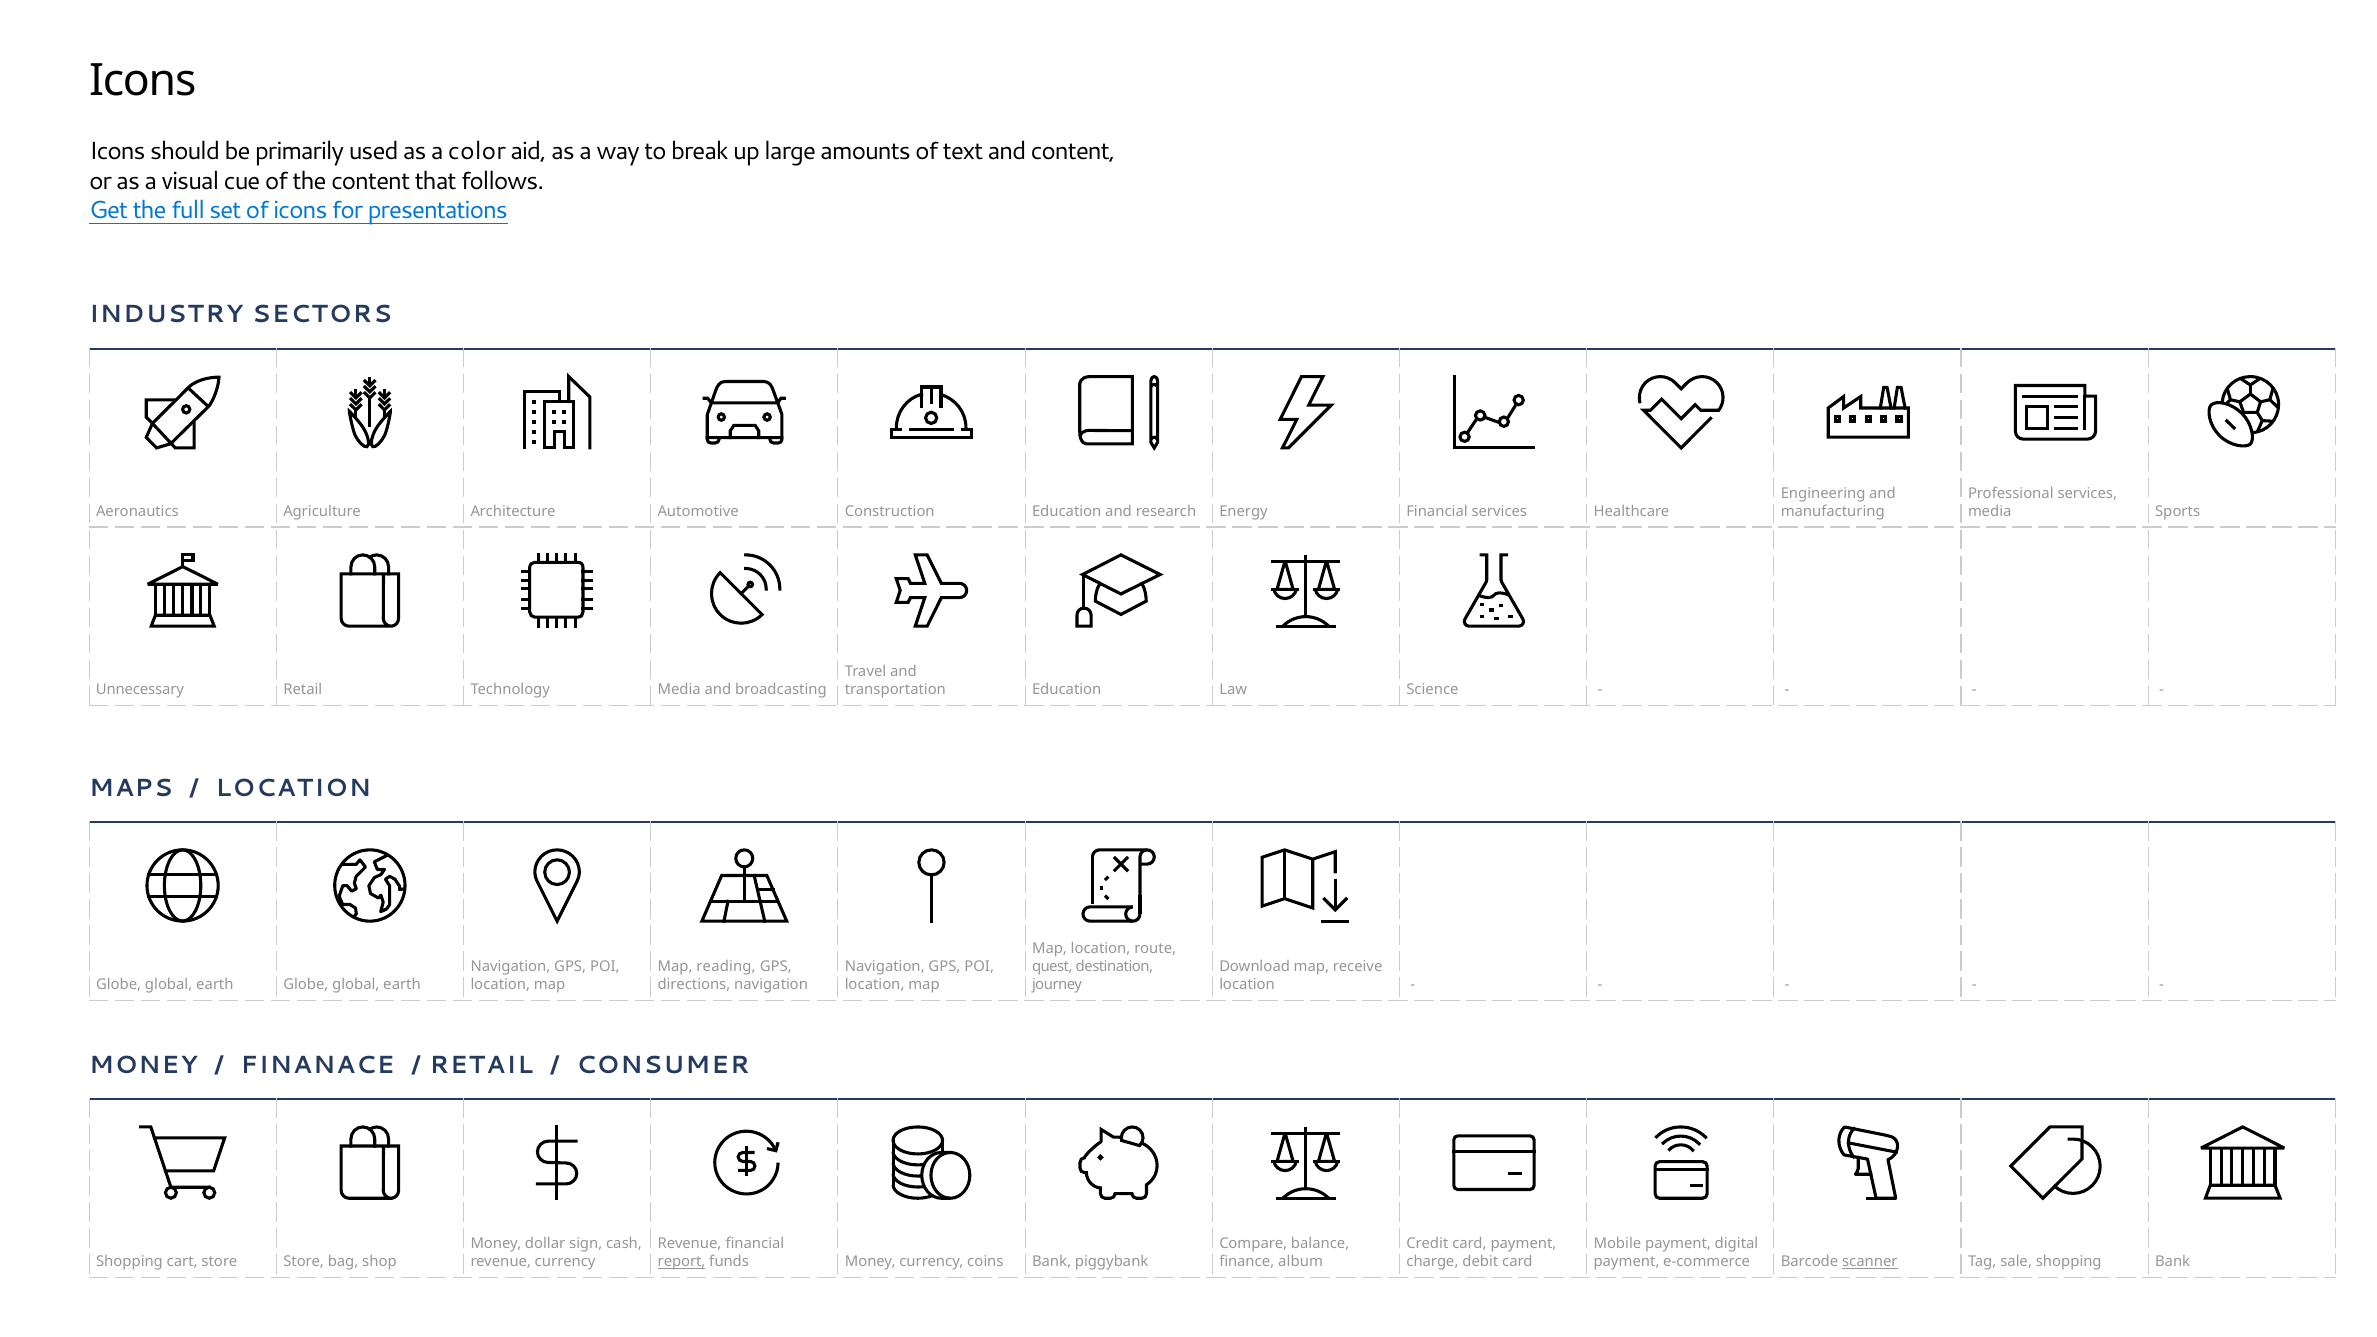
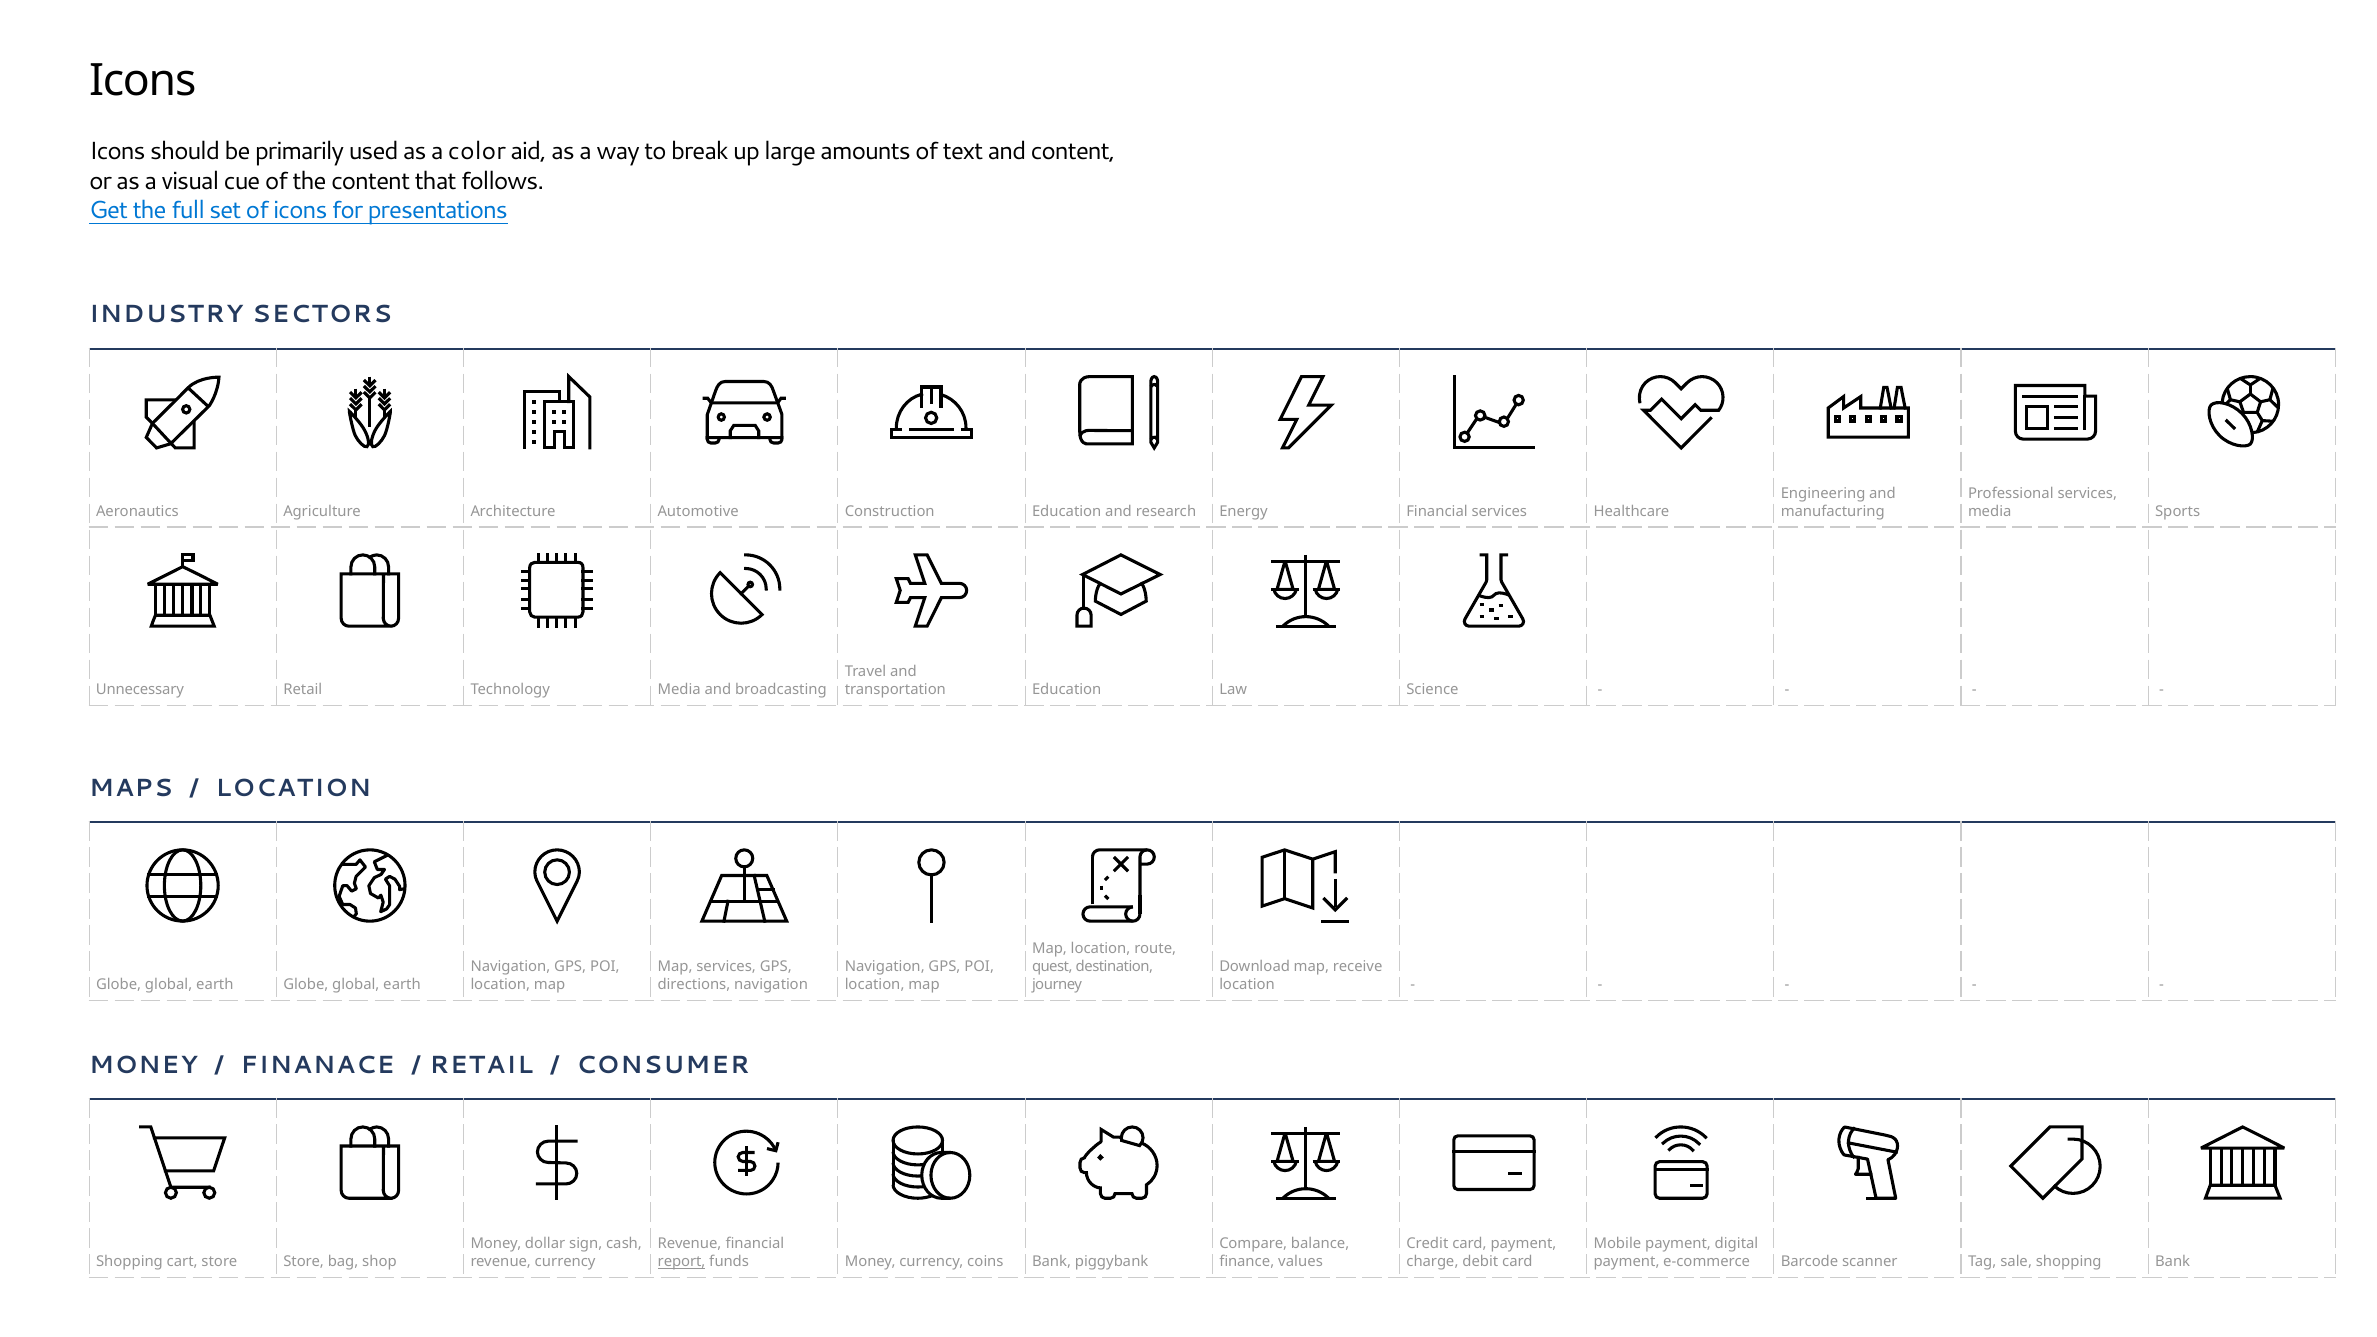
Map reading: reading -> services
album: album -> values
scanner underline: present -> none
